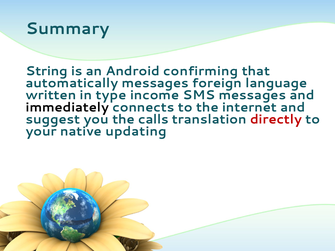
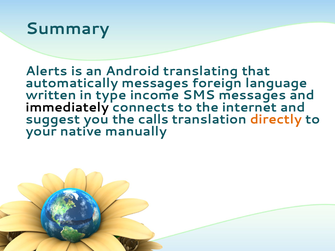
String: String -> Alerts
confirming: confirming -> translating
directly colour: red -> orange
updating: updating -> manually
